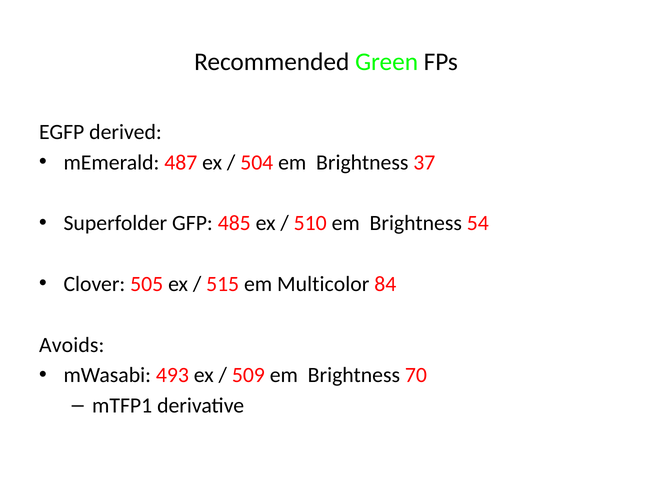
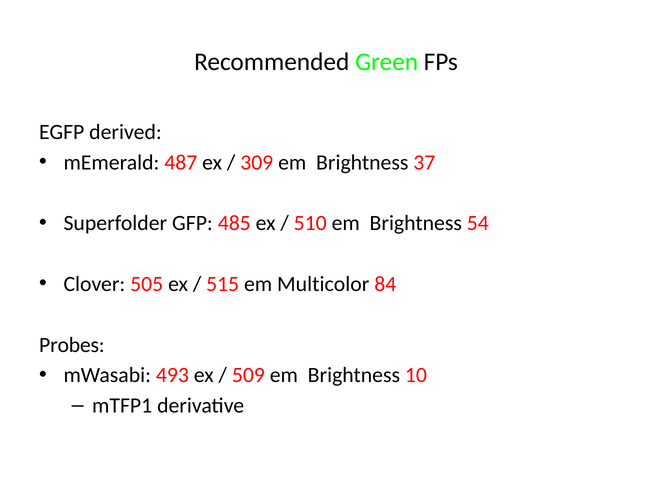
504: 504 -> 309
Avoids: Avoids -> Probes
70: 70 -> 10
